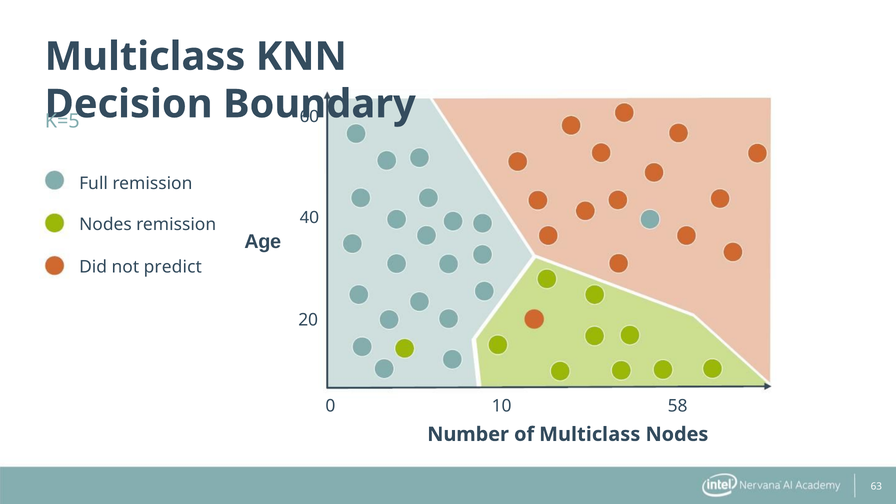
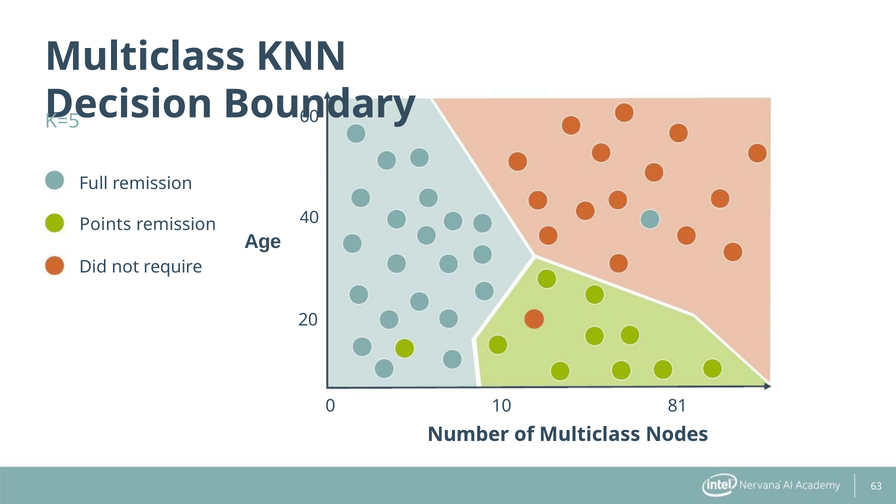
Nodes at (105, 225): Nodes -> Points
predict: predict -> require
58: 58 -> 81
